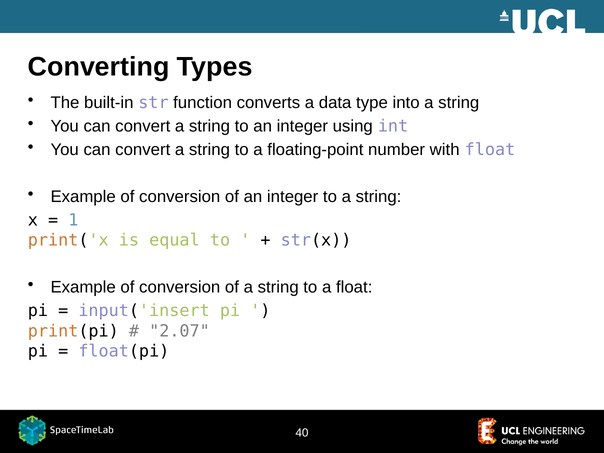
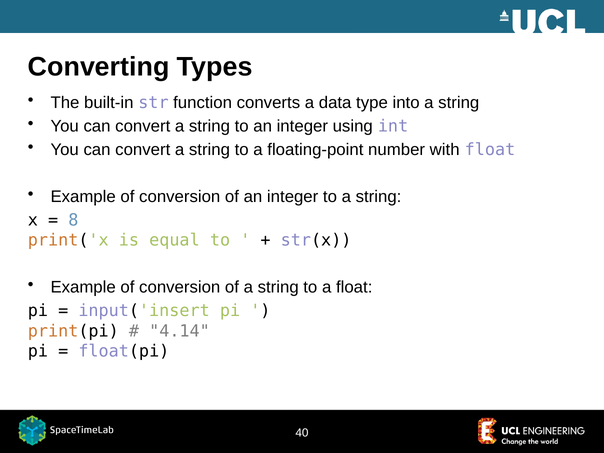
1: 1 -> 8
2.07: 2.07 -> 4.14
